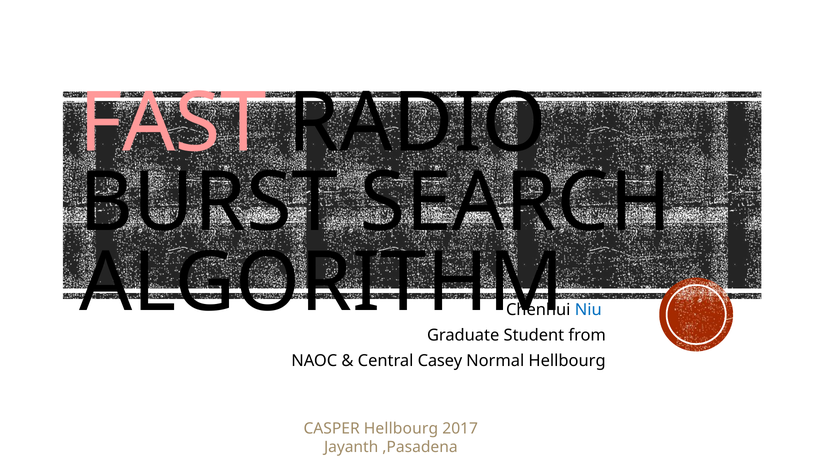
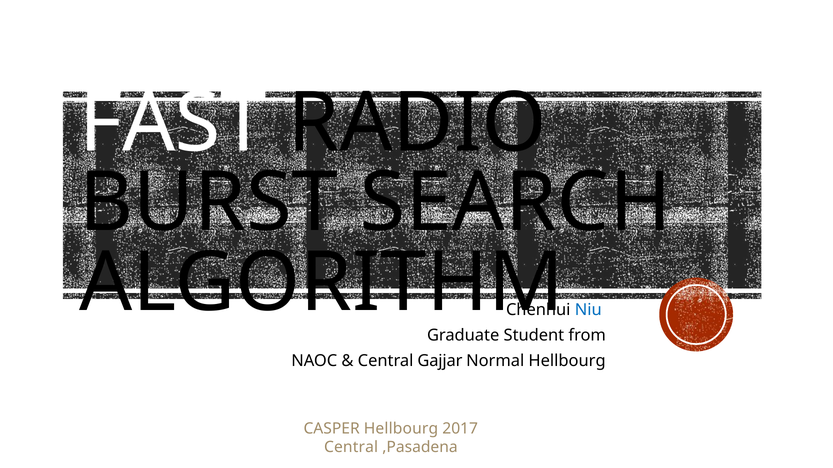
FAST colour: pink -> white
Casey: Casey -> Gajjar
Jayanth at (351, 448): Jayanth -> Central
